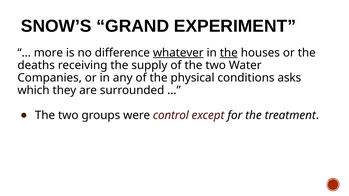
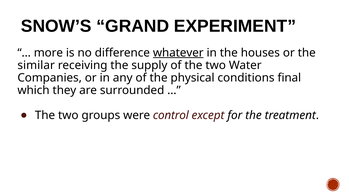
the at (229, 53) underline: present -> none
deaths: deaths -> similar
asks: asks -> final
